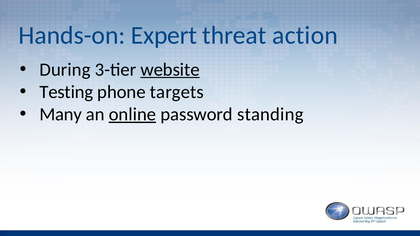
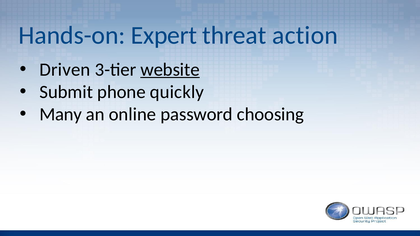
During: During -> Driven
Testing: Testing -> Submit
targets: targets -> quickly
online underline: present -> none
standing: standing -> choosing
